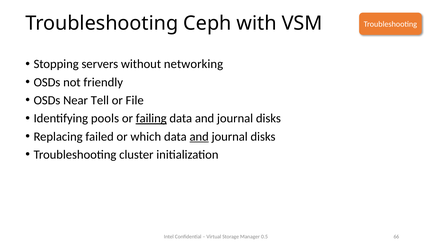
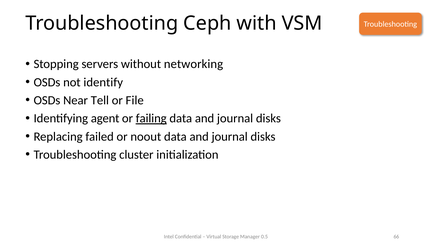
friendly: friendly -> identify
pools: pools -> agent
which: which -> noout
and at (199, 137) underline: present -> none
